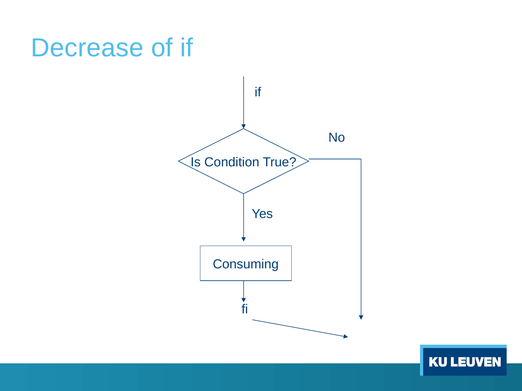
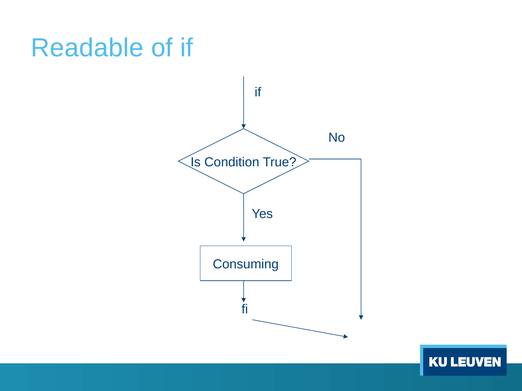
Decrease: Decrease -> Readable
